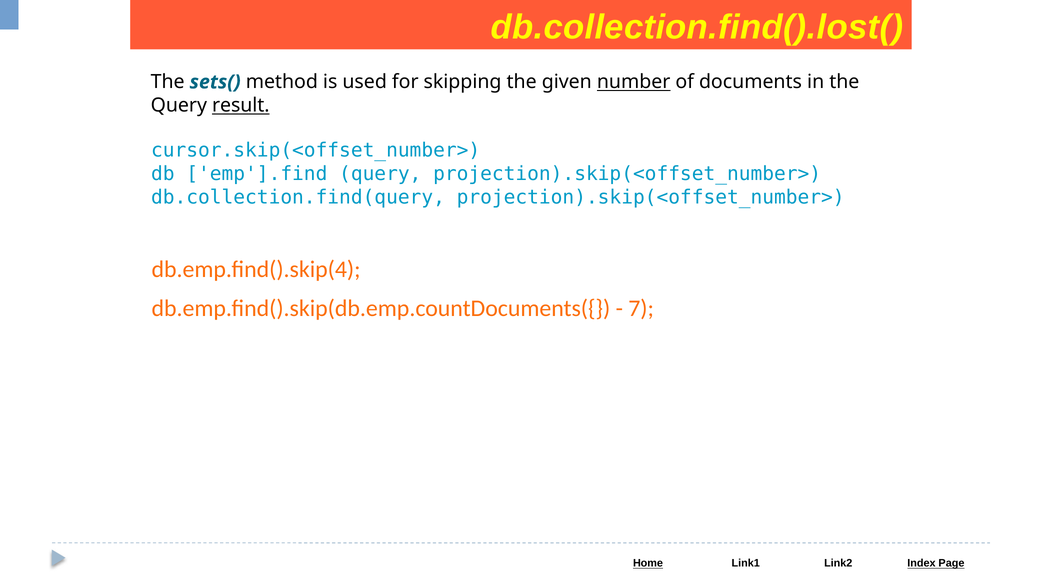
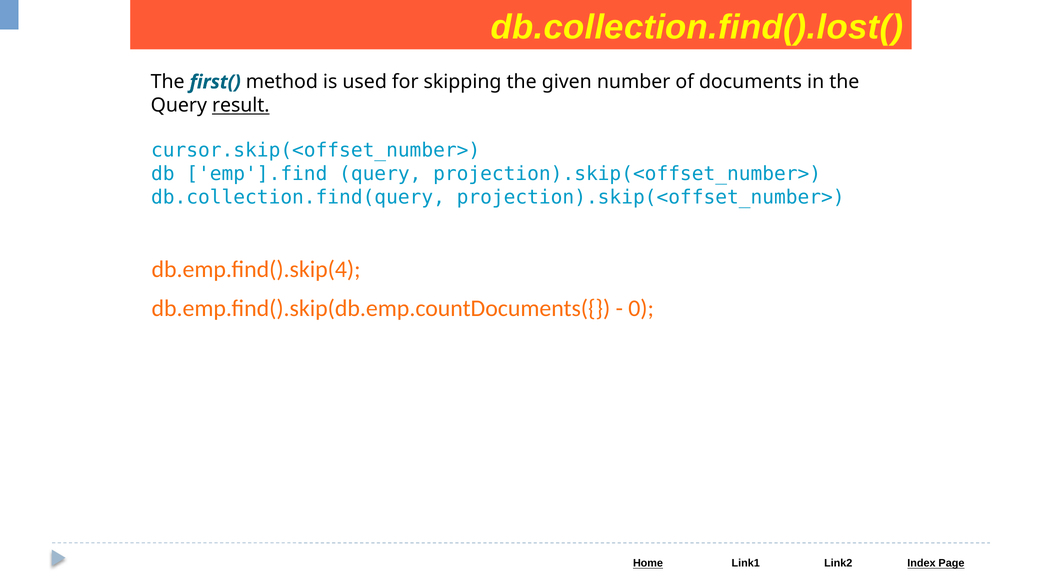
sets(: sets( -> first(
number underline: present -> none
7: 7 -> 0
